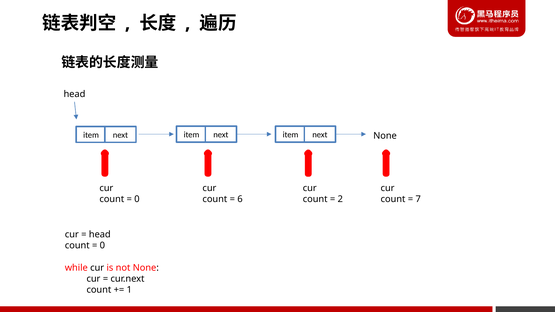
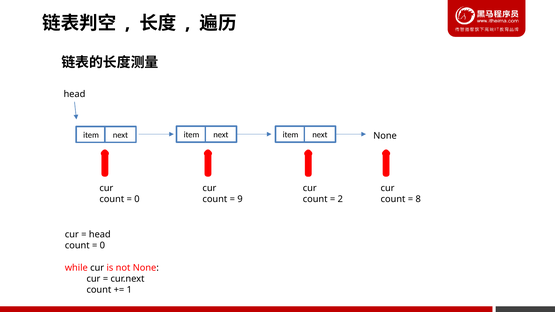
6: 6 -> 9
7: 7 -> 8
